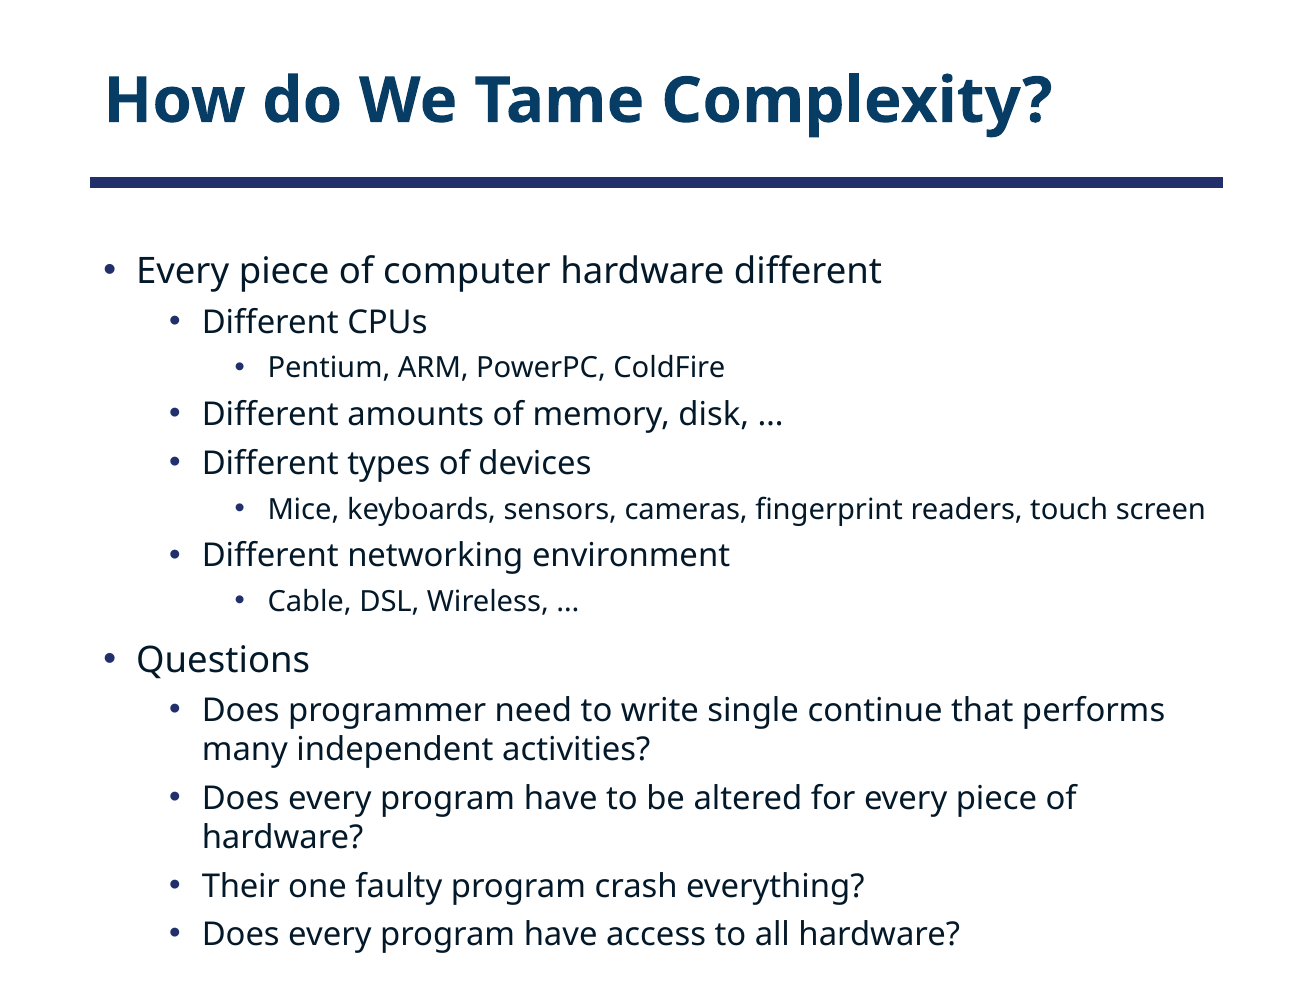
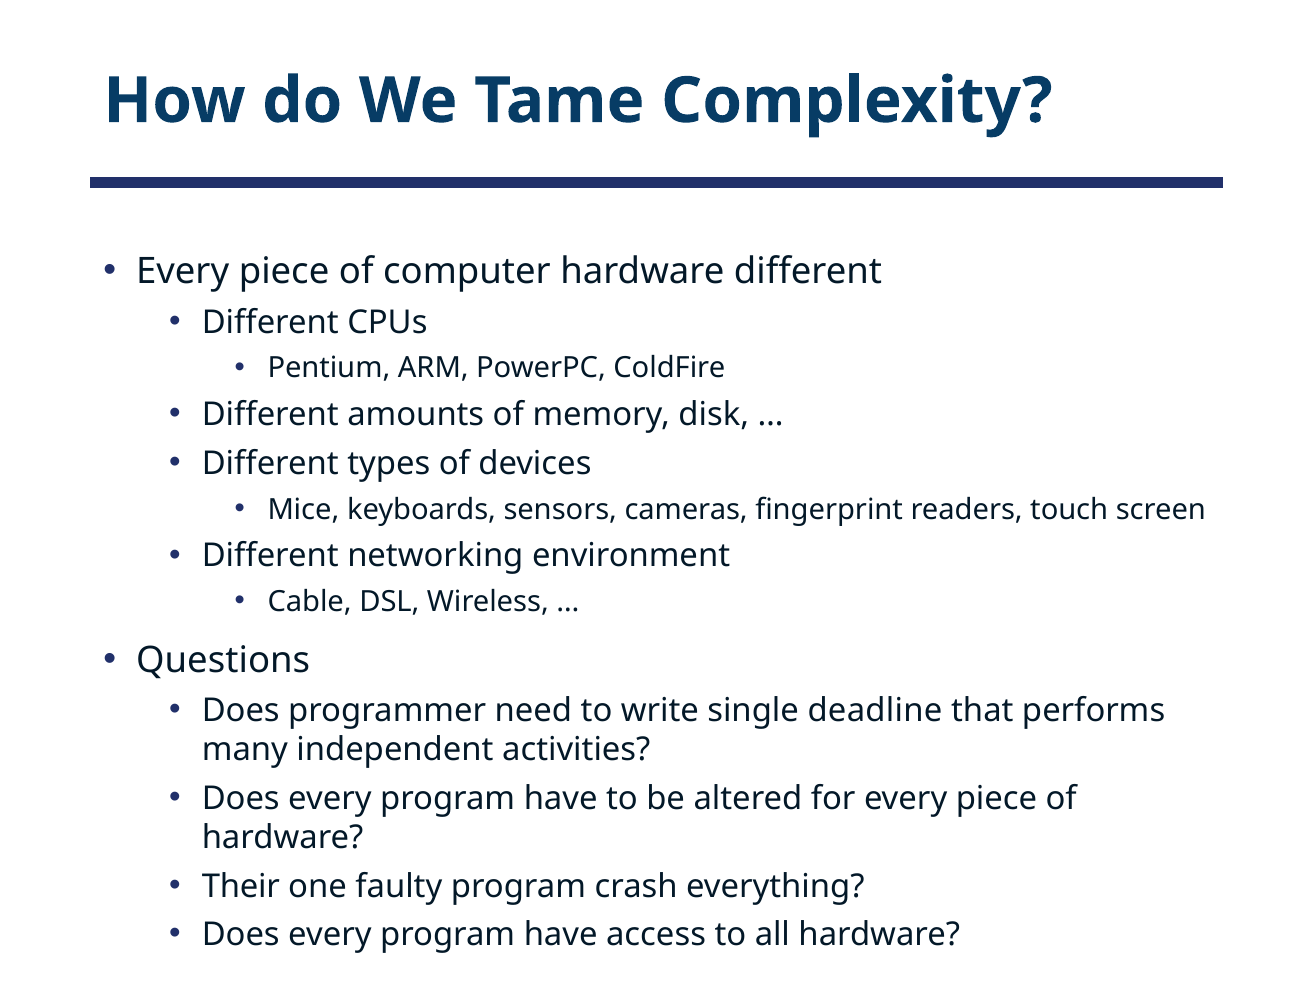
continue: continue -> deadline
